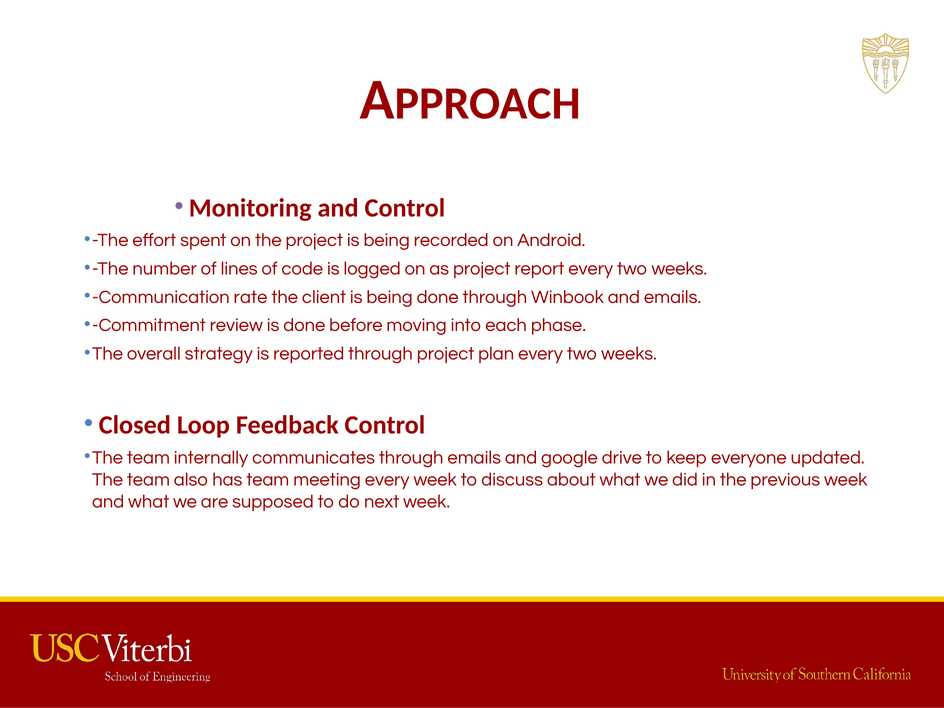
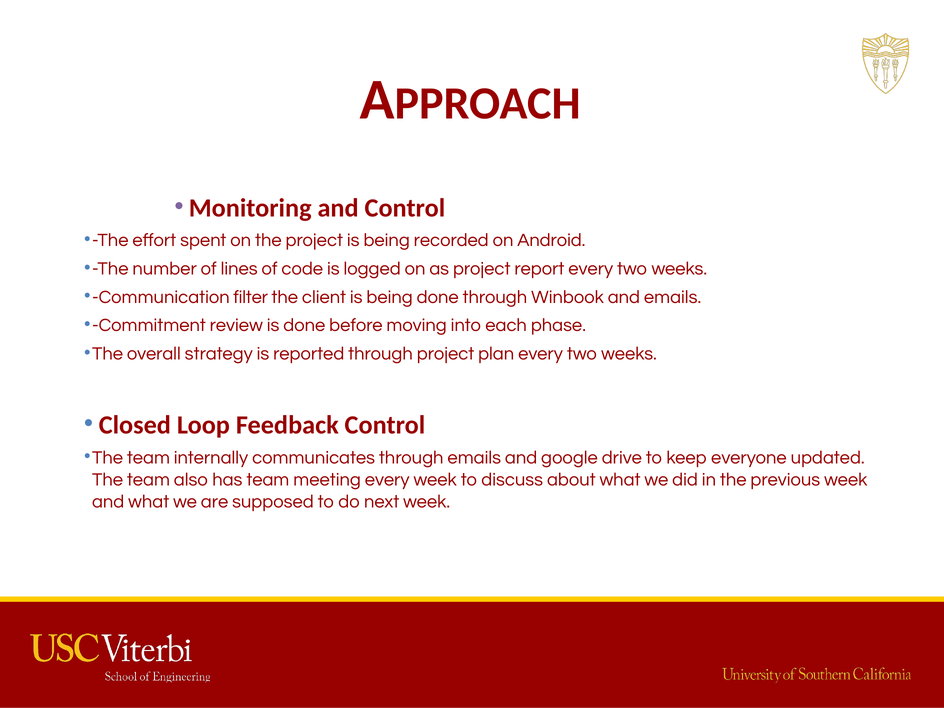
rate: rate -> filter
